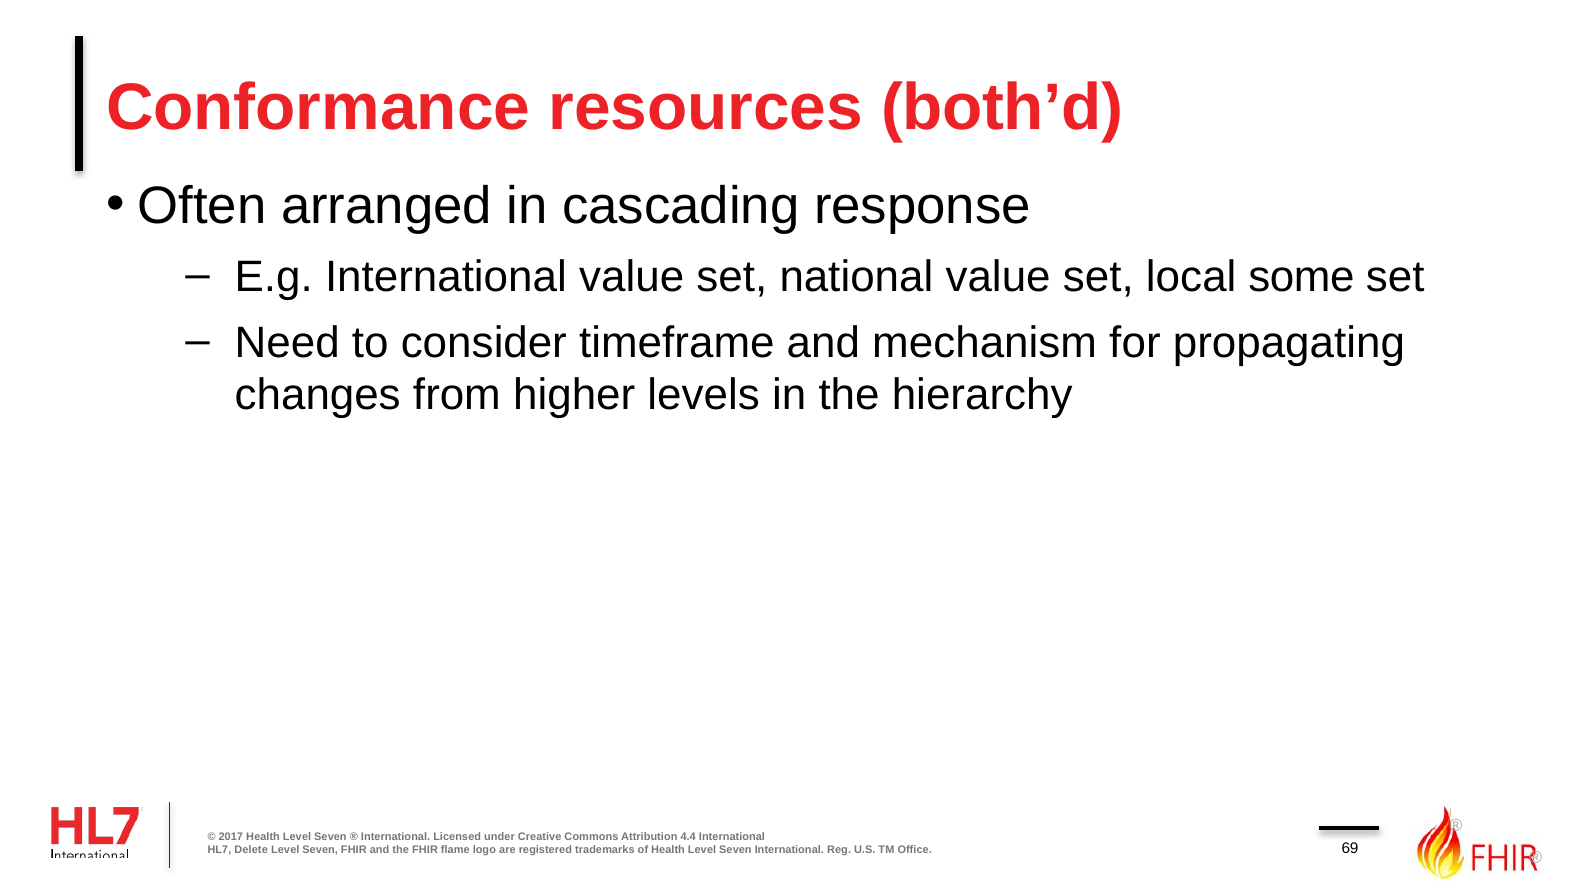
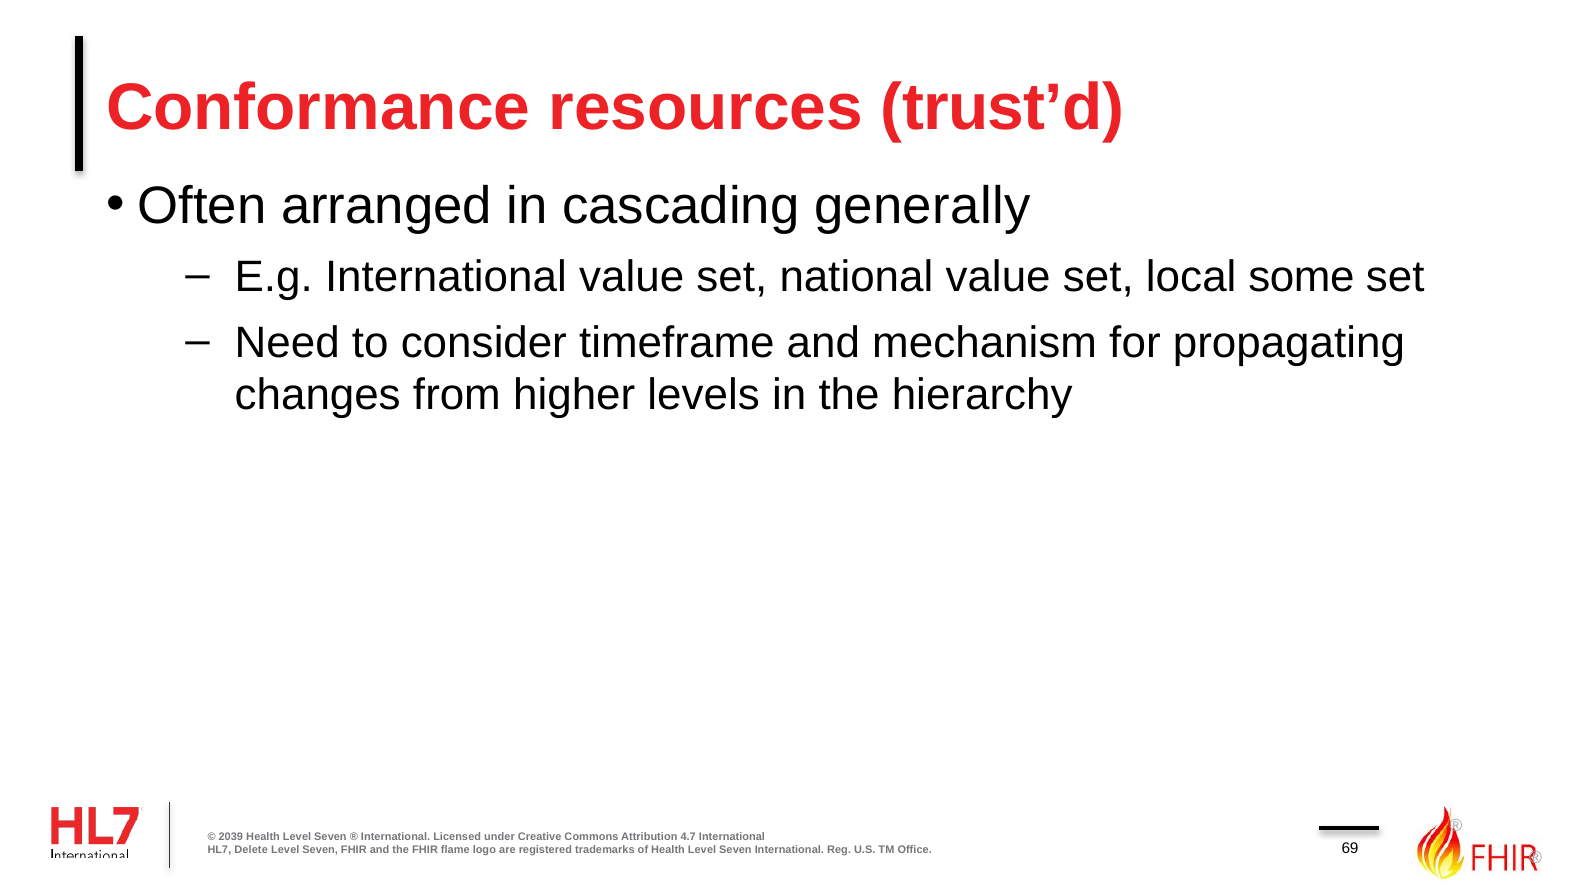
both’d: both’d -> trust’d
response: response -> generally
2017: 2017 -> 2039
4.4: 4.4 -> 4.7
